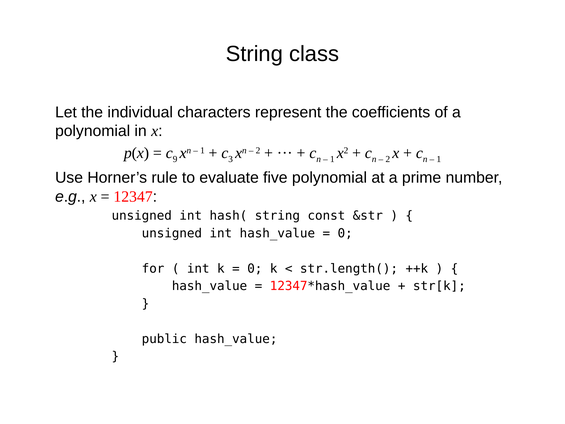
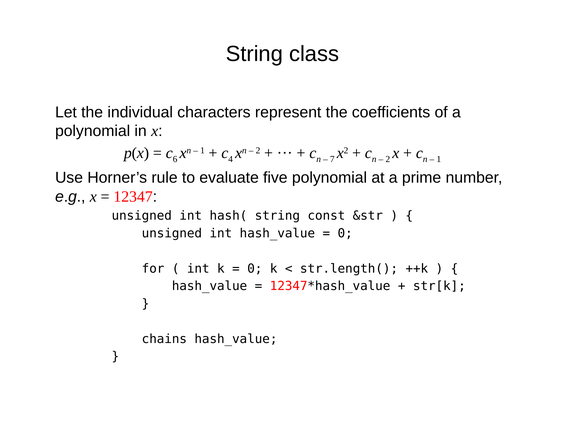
9: 9 -> 6
3: 3 -> 4
1 at (332, 159): 1 -> 7
public: public -> chains
